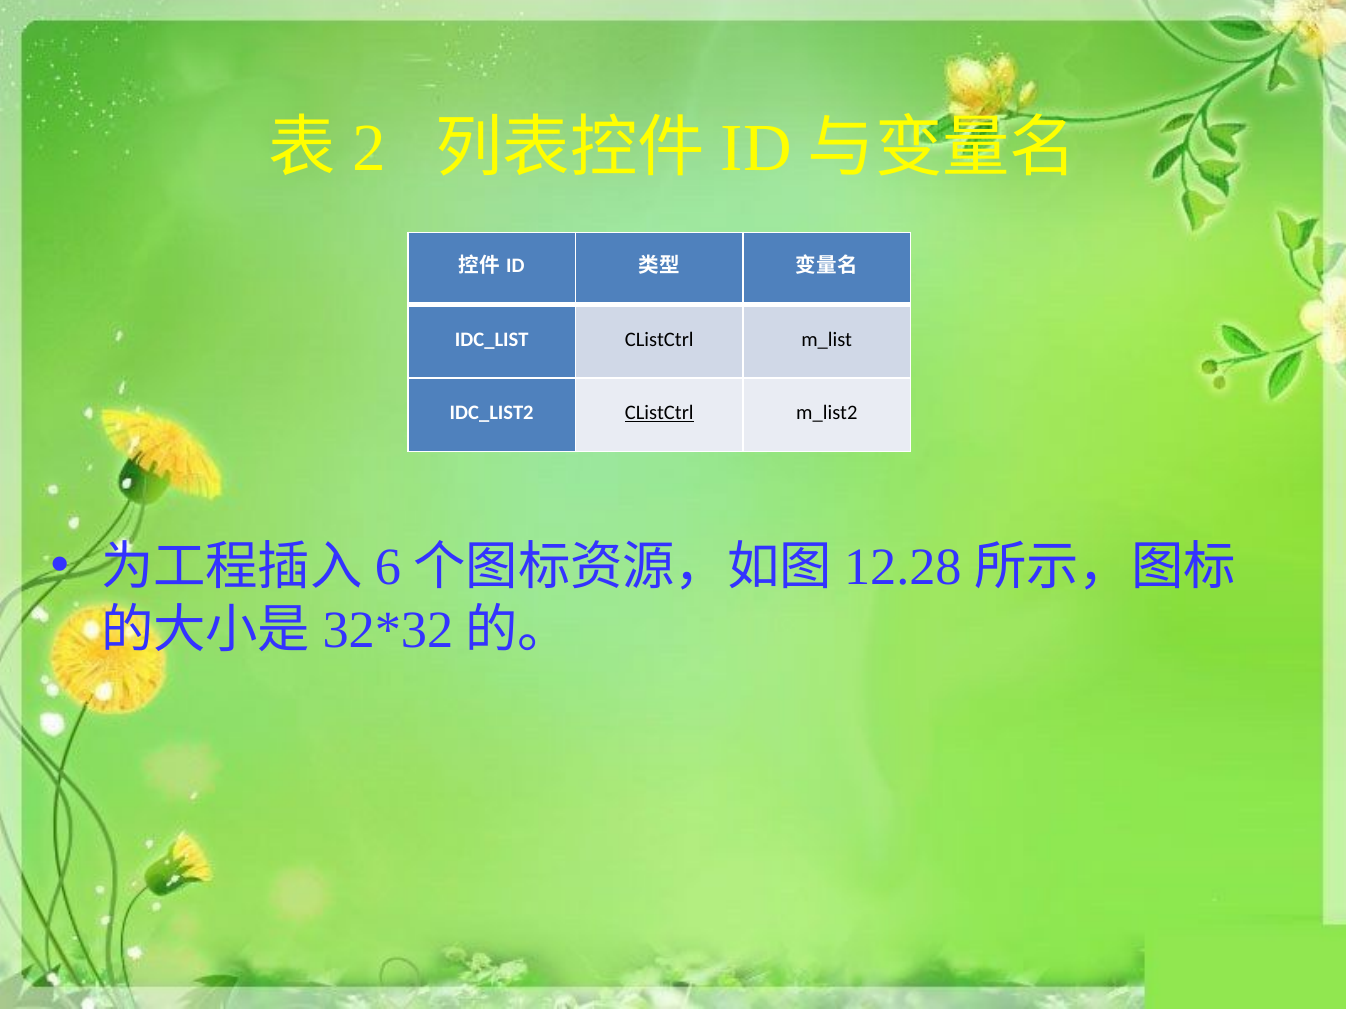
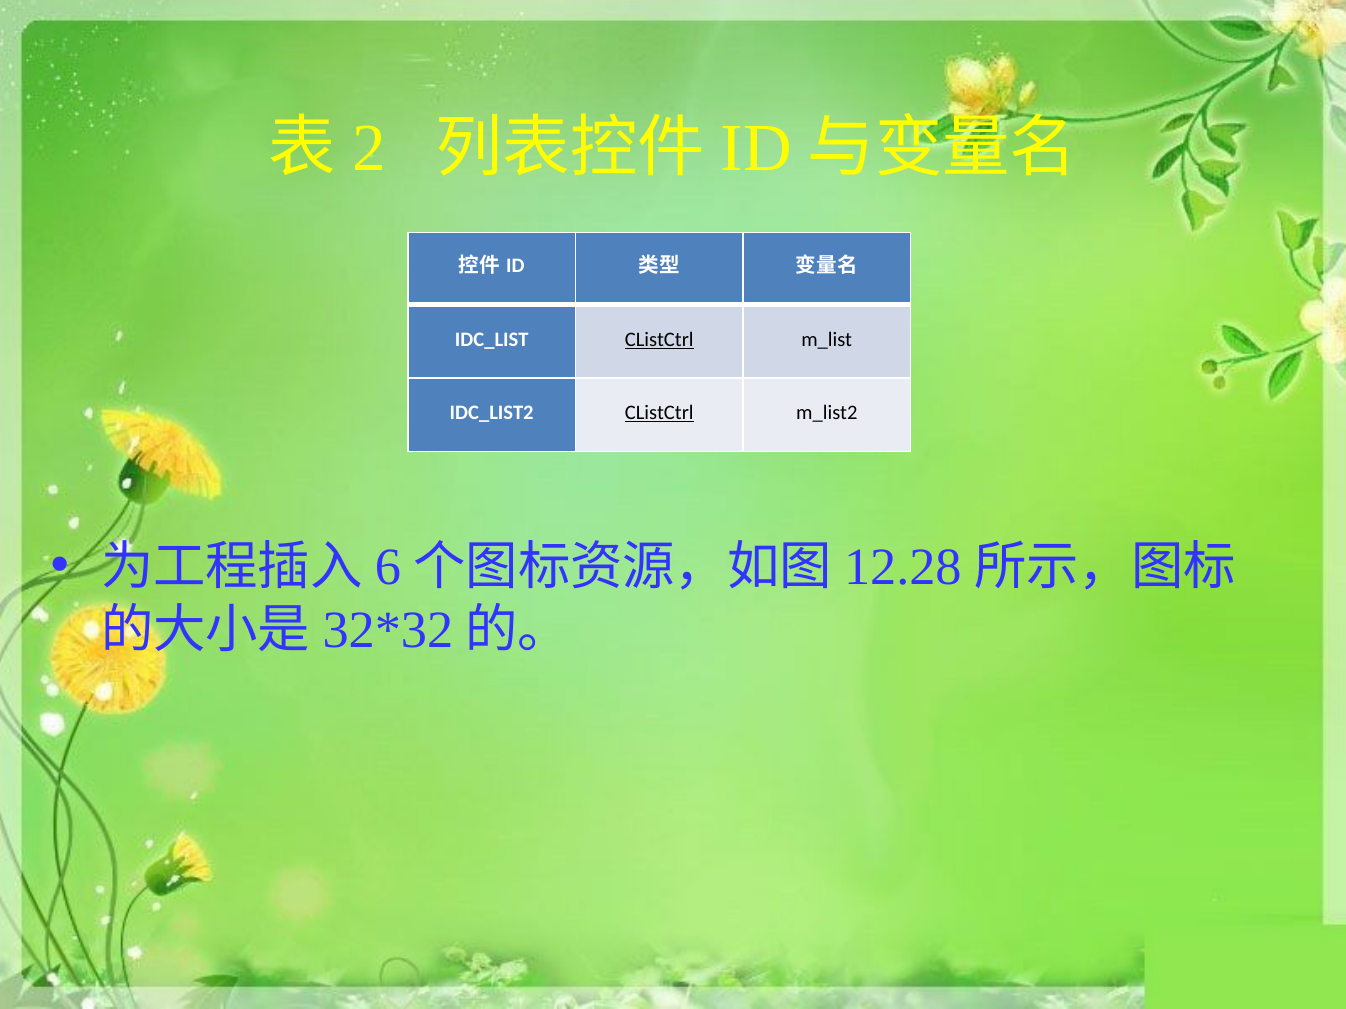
CListCtrl at (659, 340) underline: none -> present
